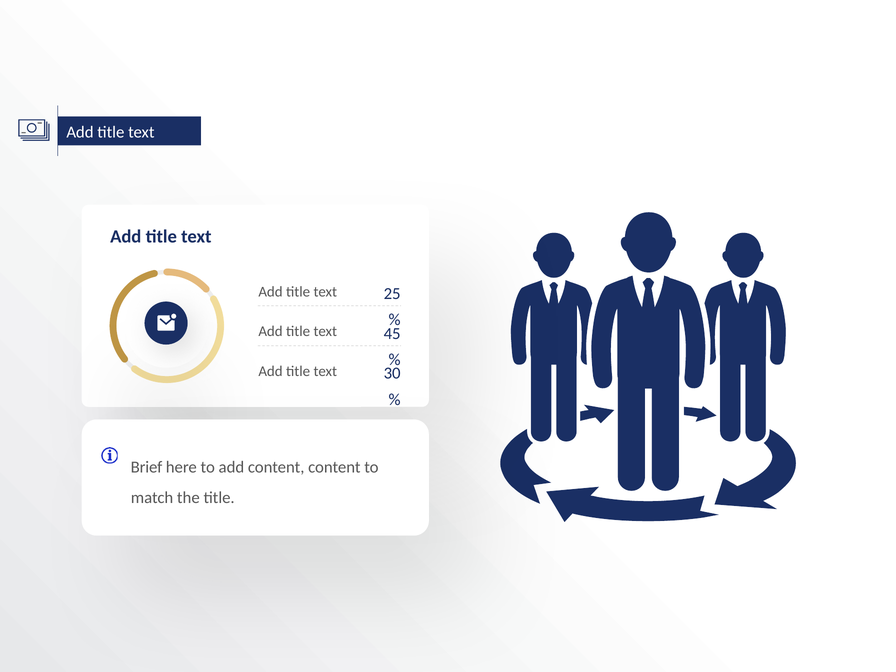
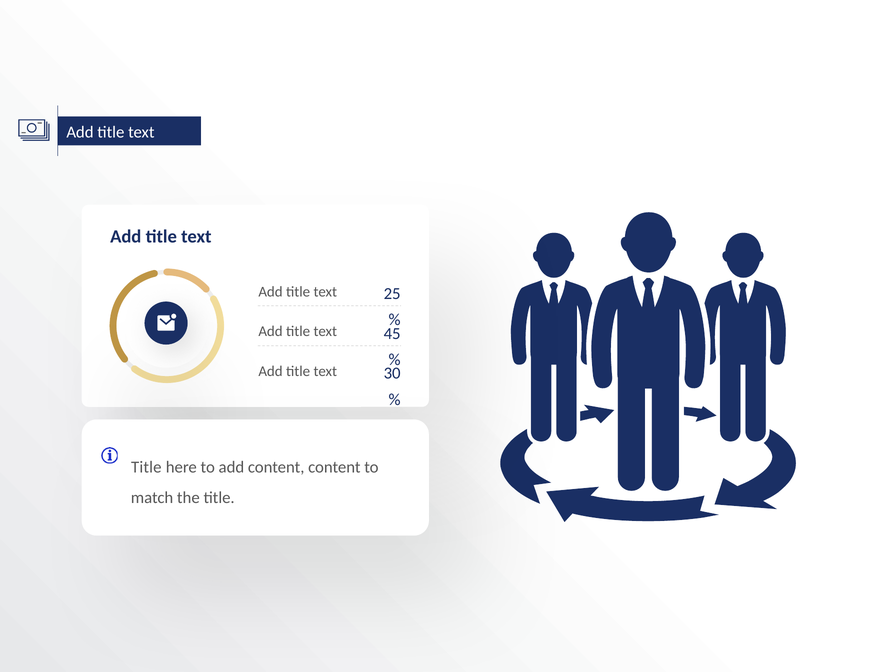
Brief at (147, 467): Brief -> Title
